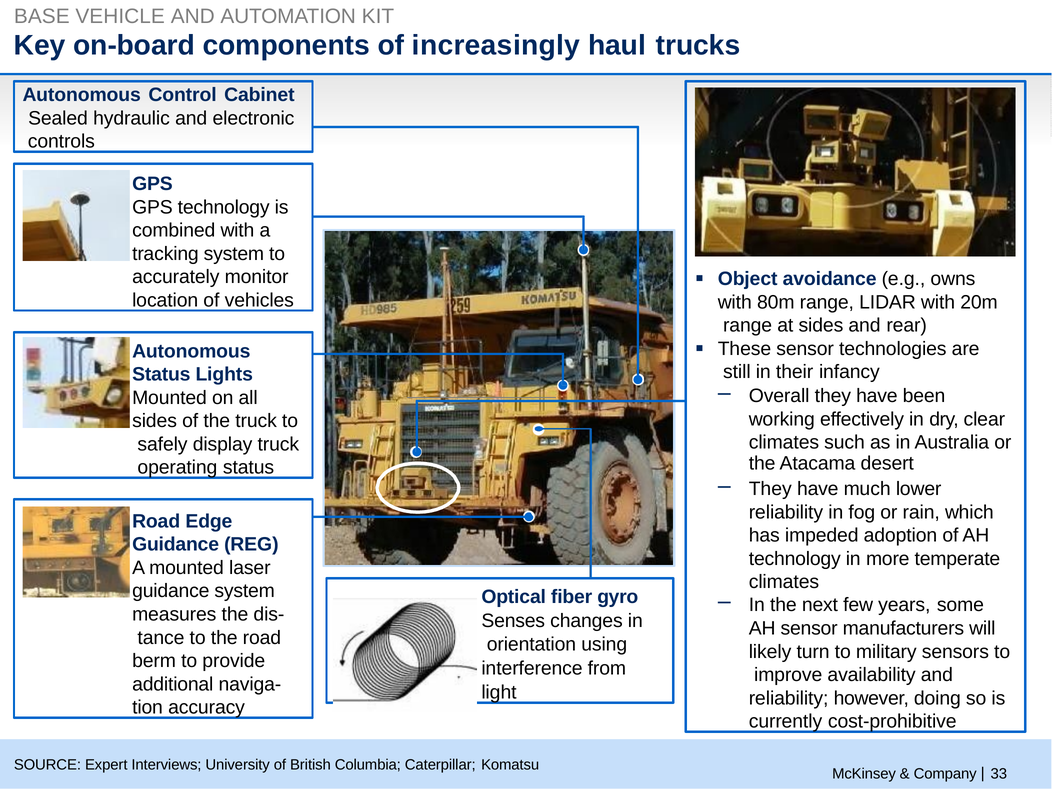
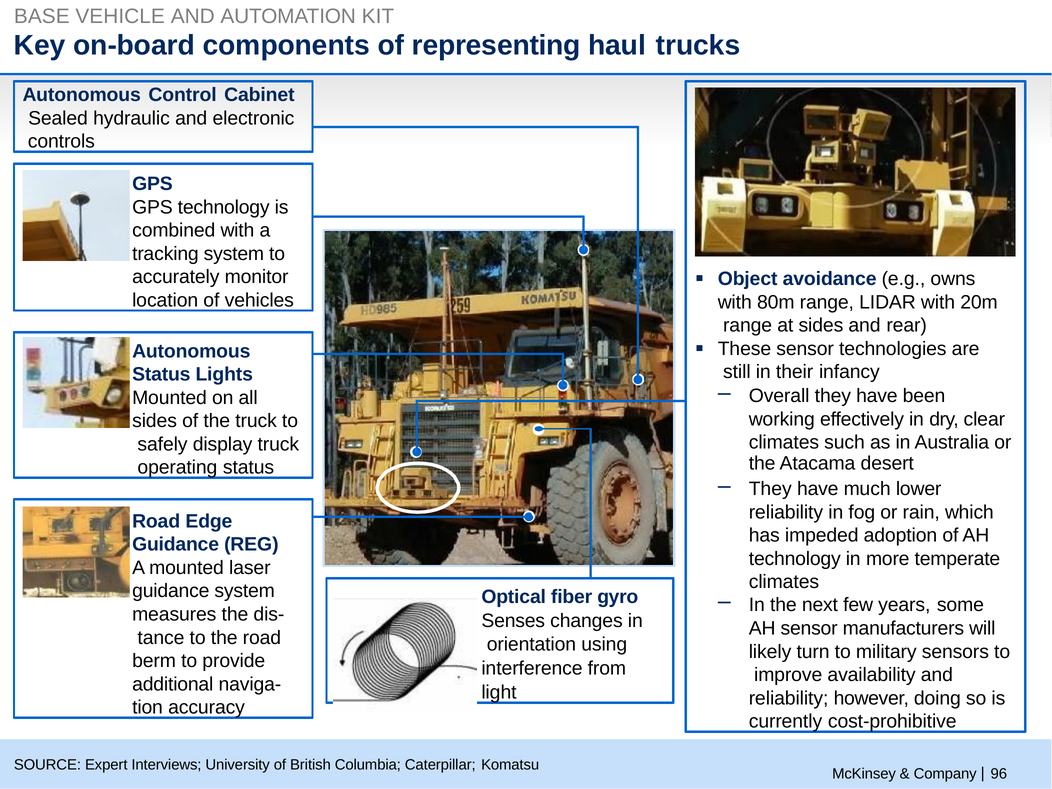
increasingly: increasingly -> representing
33: 33 -> 96
